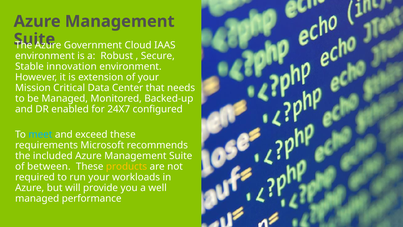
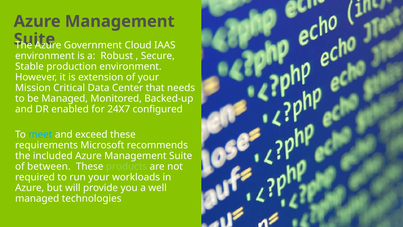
innovation: innovation -> production
products colour: yellow -> light green
performance: performance -> technologies
